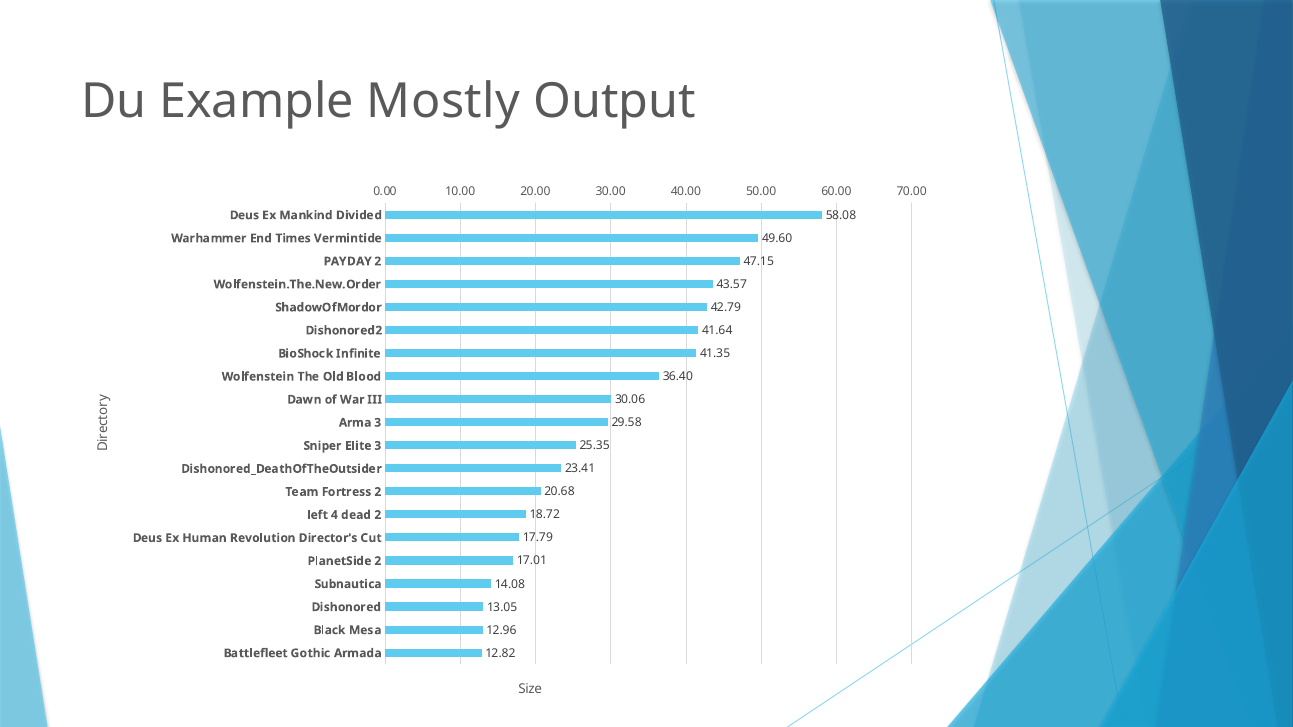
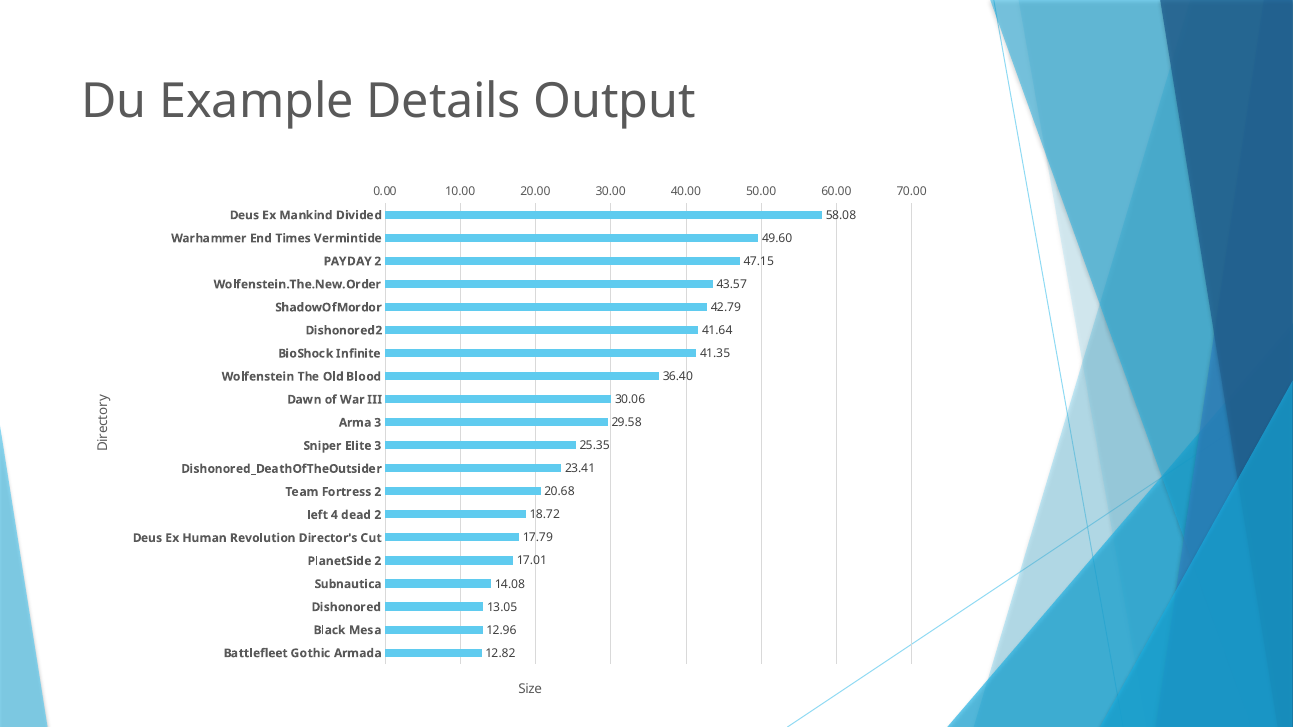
Mostly: Mostly -> Details
